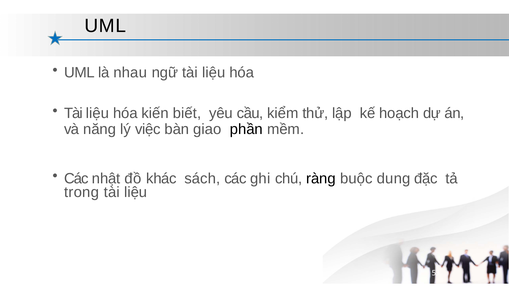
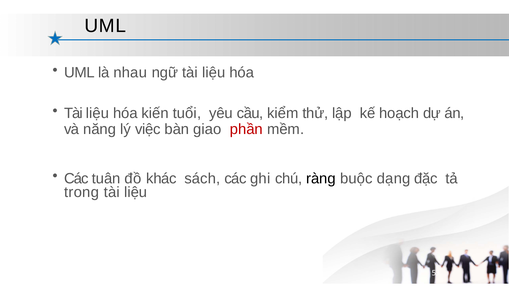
biết: biết -> tuổi
phần colour: black -> red
nhật: nhật -> tuân
dung: dung -> dạng
